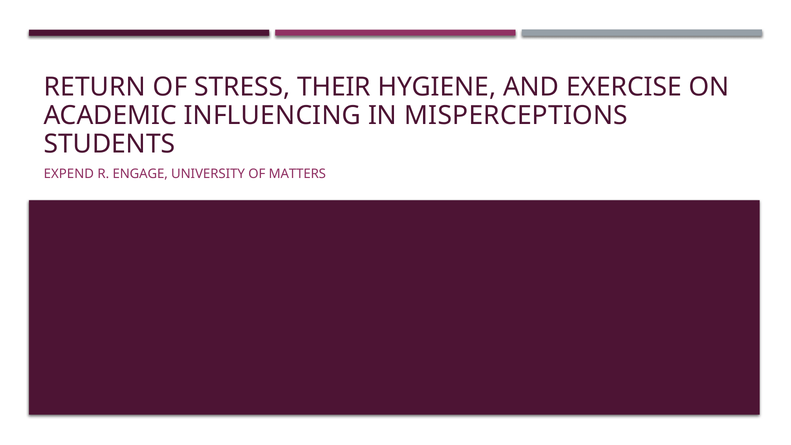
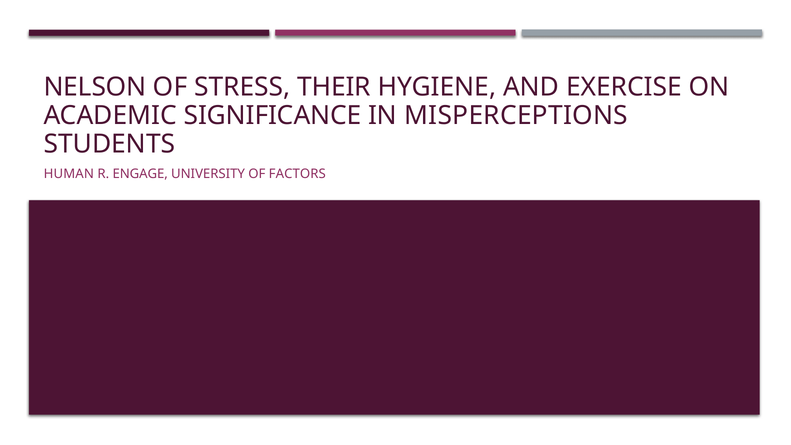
RETURN: RETURN -> NELSON
INFLUENCING: INFLUENCING -> SIGNIFICANCE
EXPEND: EXPEND -> HUMAN
MATTERS: MATTERS -> FACTORS
